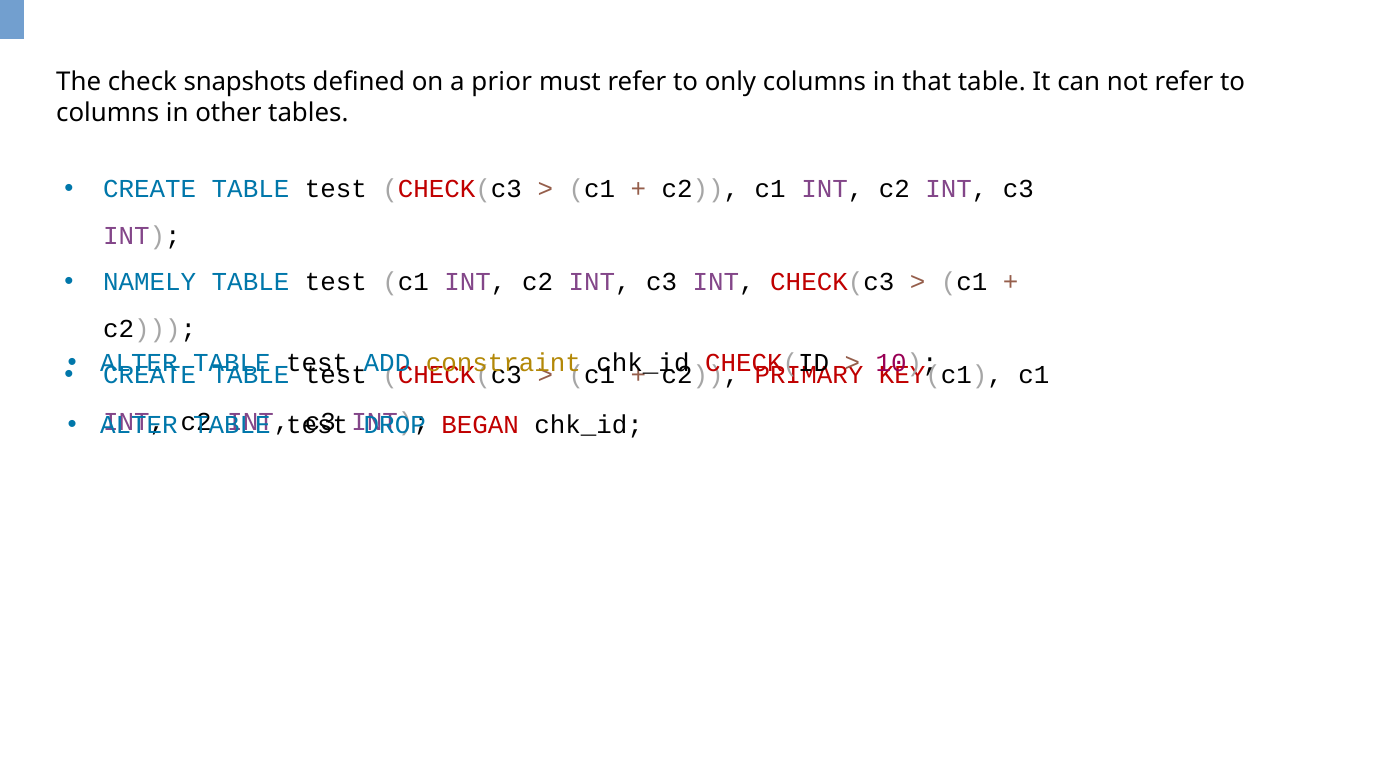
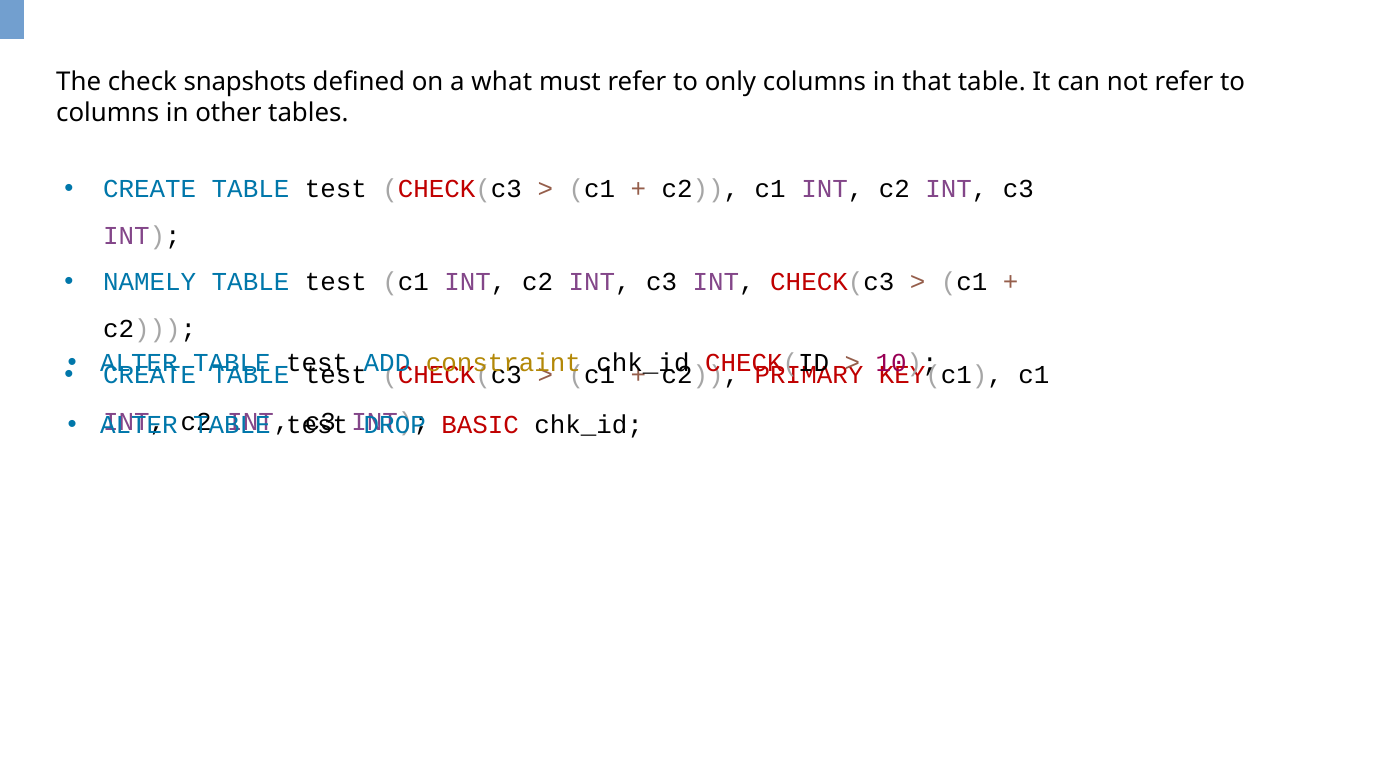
prior: prior -> what
BEGAN: BEGAN -> BASIC
